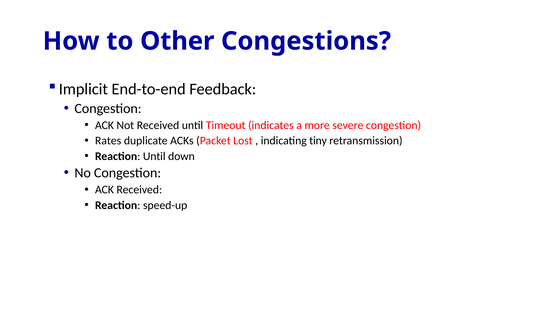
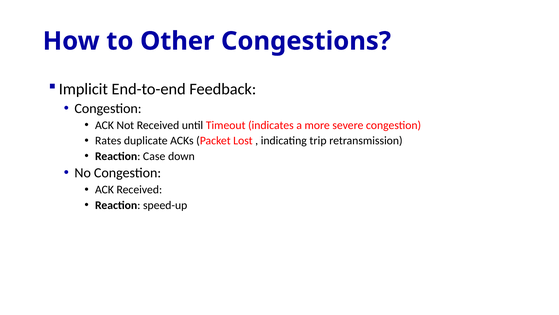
tiny: tiny -> trip
Reaction Until: Until -> Case
